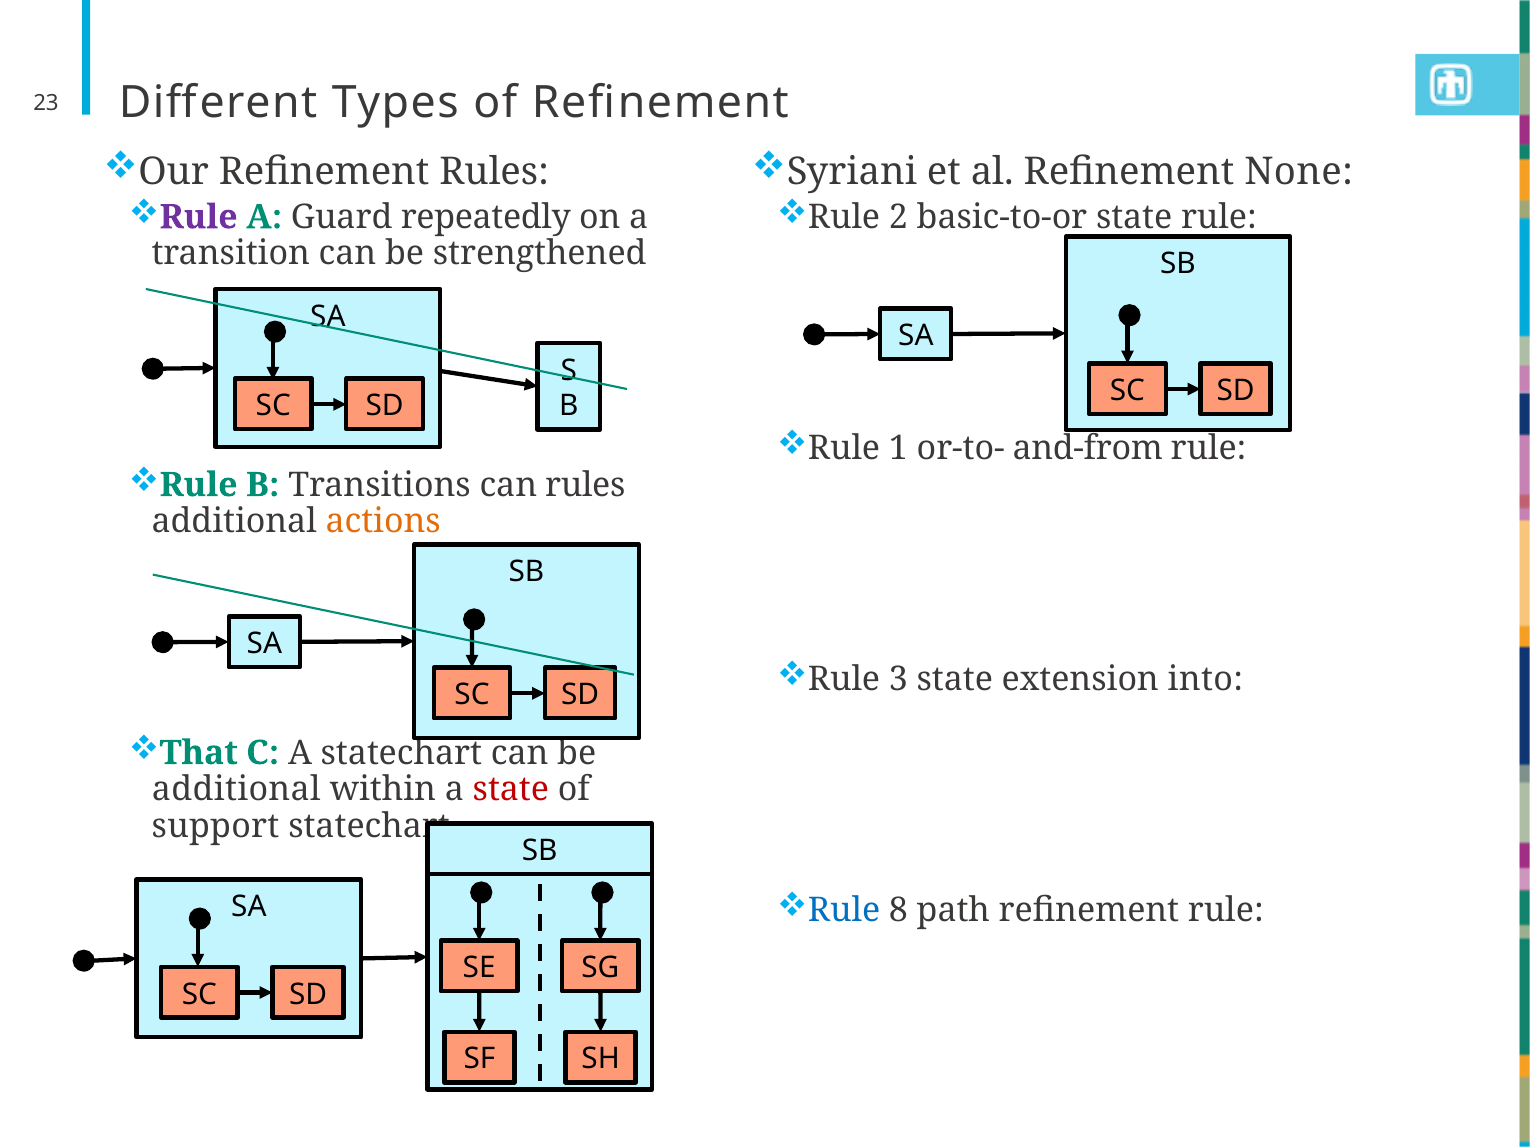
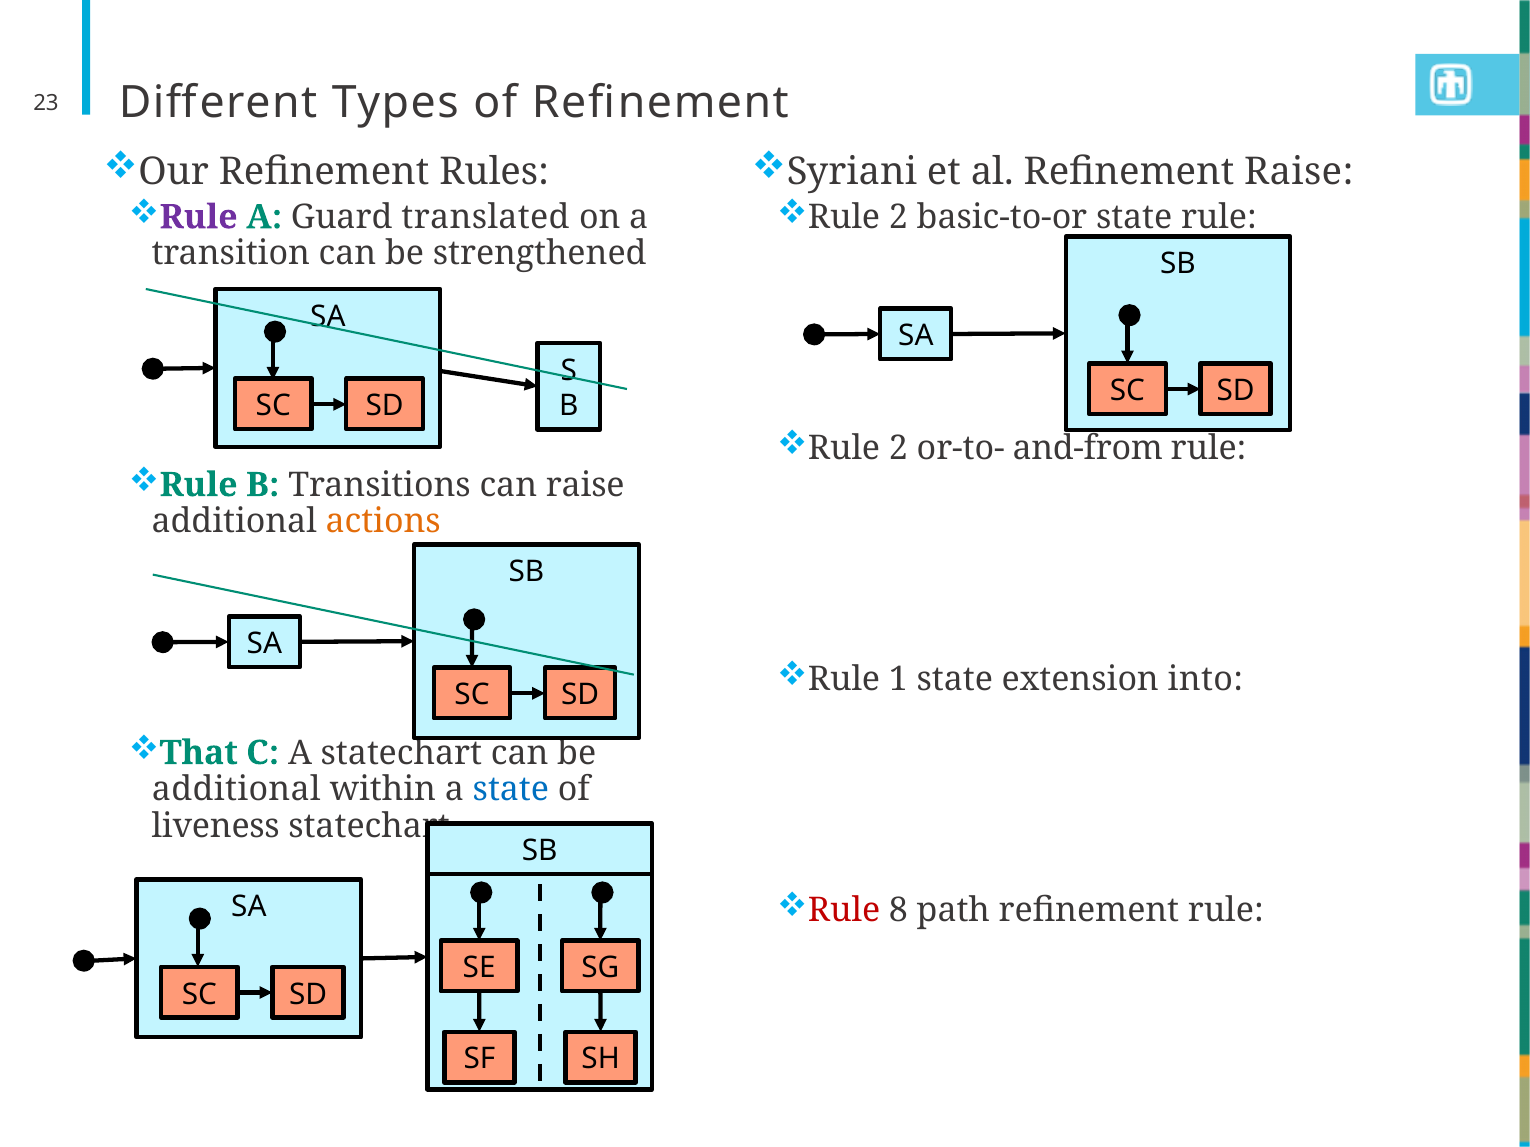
Refinement None: None -> Raise
repeatedly: repeatedly -> translated
1 at (898, 449): 1 -> 2
can rules: rules -> raise
3: 3 -> 1
state at (511, 790) colour: red -> blue
support: support -> liveness
Rule at (844, 911) colour: blue -> red
